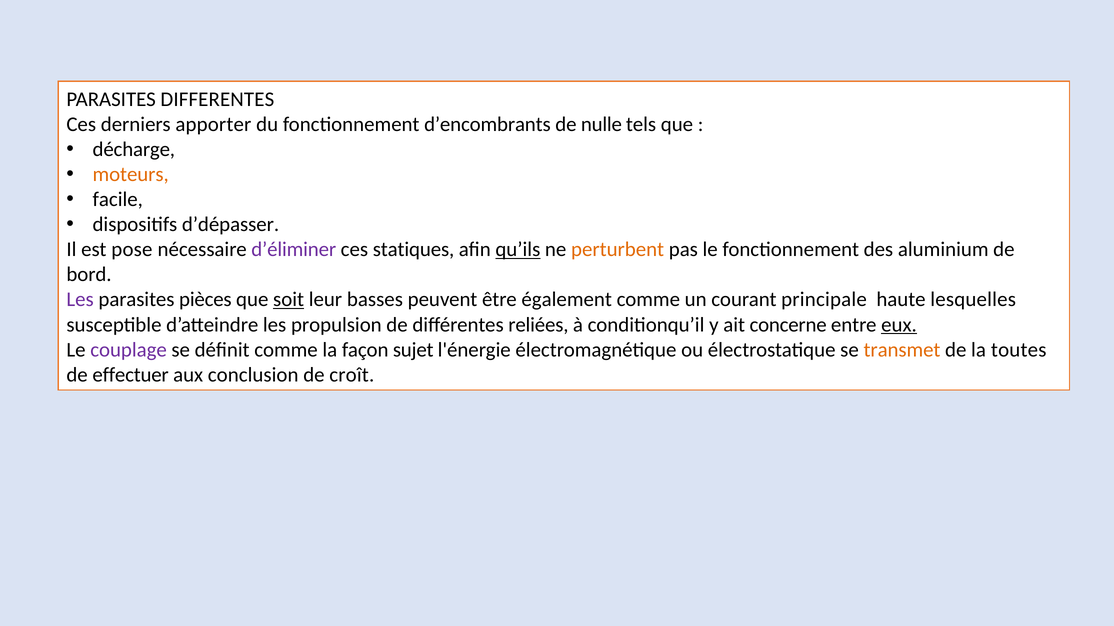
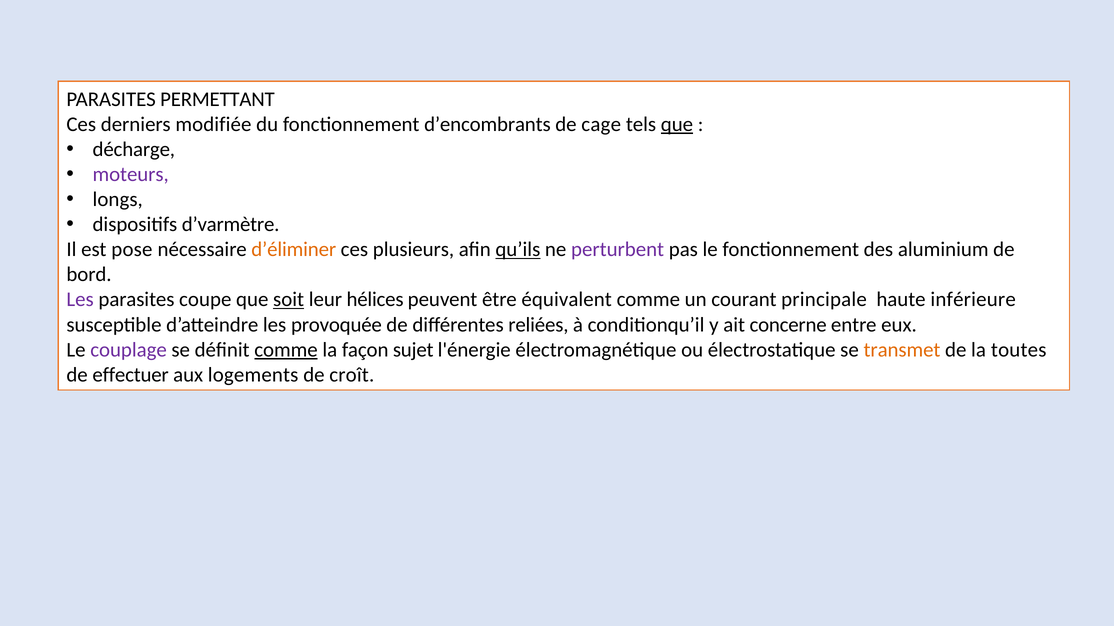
DIFFERENTES: DIFFERENTES -> PERMETTANT
apporter: apporter -> modifiée
nulle: nulle -> cage
que at (677, 124) underline: none -> present
moteurs colour: orange -> purple
facile: facile -> longs
d’dépasser: d’dépasser -> d’varmètre
d’éliminer colour: purple -> orange
statiques: statiques -> plusieurs
perturbent colour: orange -> purple
pièces: pièces -> coupe
basses: basses -> hélices
également: également -> équivalent
lesquelles: lesquelles -> inférieure
propulsion: propulsion -> provoquée
eux underline: present -> none
comme at (286, 350) underline: none -> present
conclusion: conclusion -> logements
